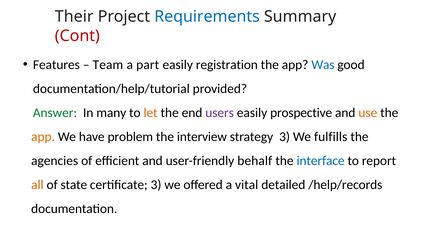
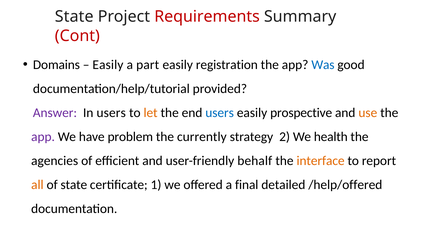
Their at (74, 17): Their -> State
Requirements colour: blue -> red
Features: Features -> Domains
Team at (108, 65): Team -> Easily
Answer colour: green -> purple
In many: many -> users
users at (220, 113) colour: purple -> blue
app at (43, 137) colour: orange -> purple
interview: interview -> currently
strategy 3: 3 -> 2
fulfills: fulfills -> health
interface colour: blue -> orange
certificate 3: 3 -> 1
vital: vital -> final
/help/records: /help/records -> /help/offered
